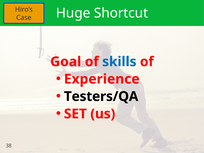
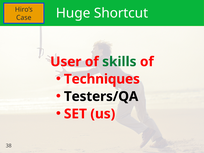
Goal: Goal -> User
skills colour: blue -> green
Experience: Experience -> Techniques
